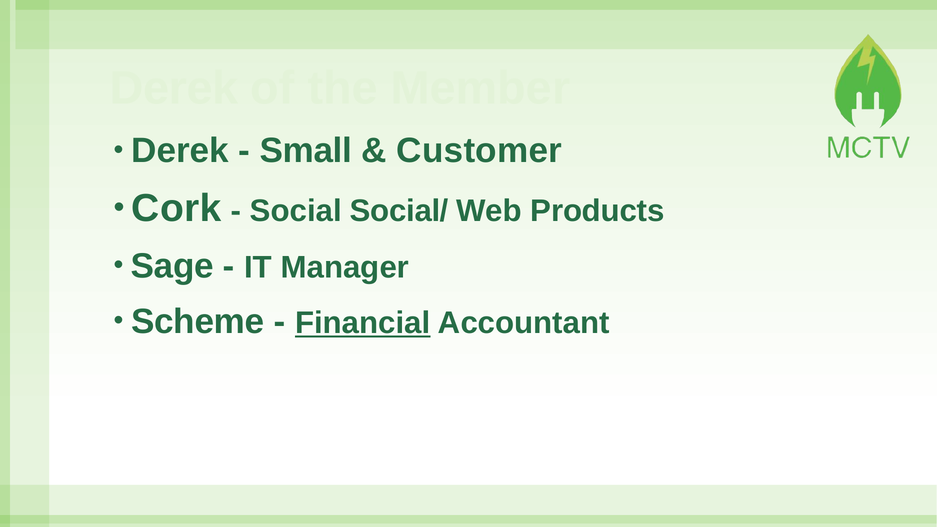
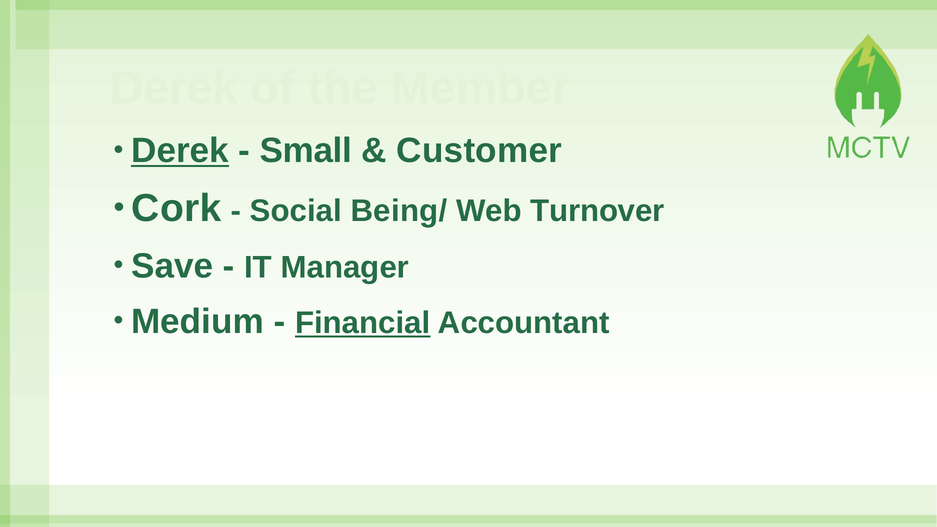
Derek at (180, 151) underline: none -> present
Social/: Social/ -> Being/
Products: Products -> Turnover
Sage: Sage -> Save
Scheme: Scheme -> Medium
